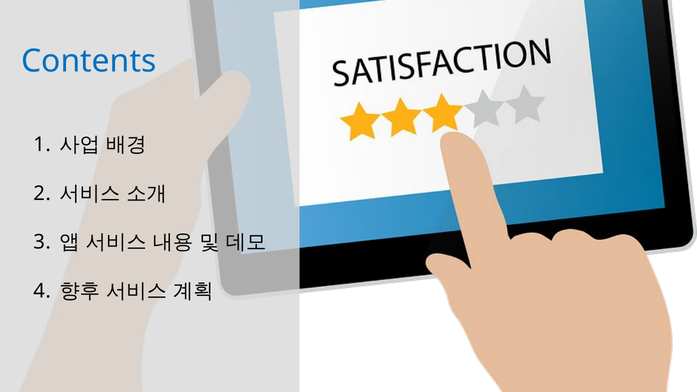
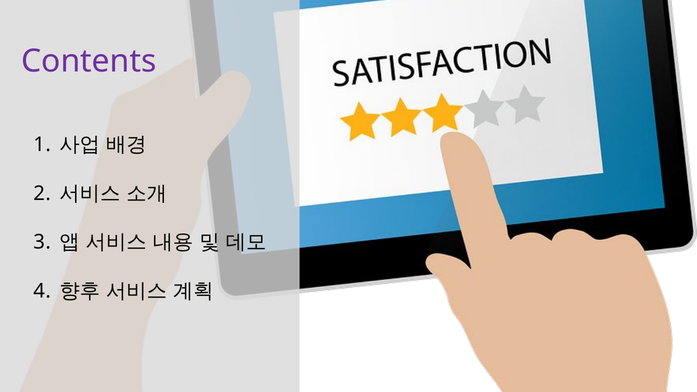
Contents colour: blue -> purple
